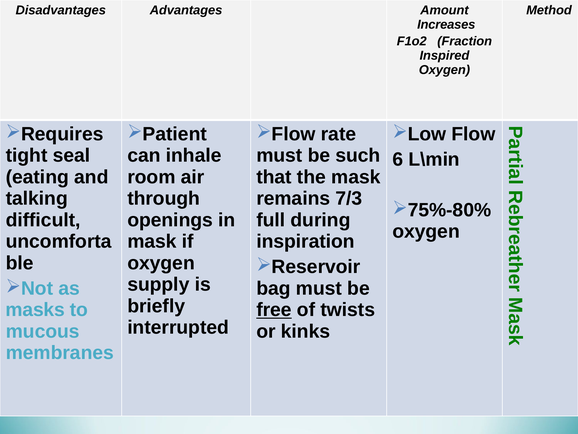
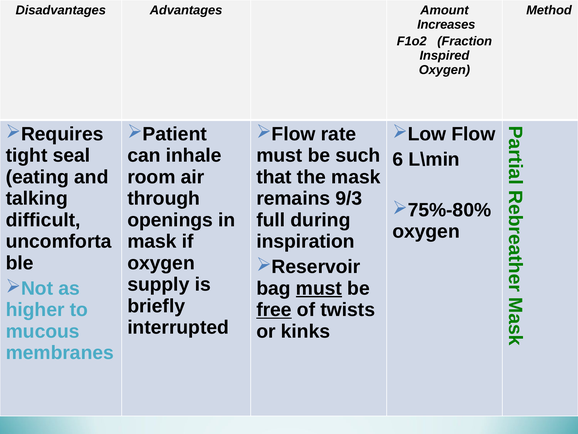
7/3: 7/3 -> 9/3
must at (319, 288) underline: none -> present
masks: masks -> higher
